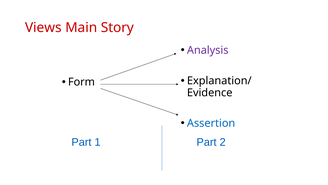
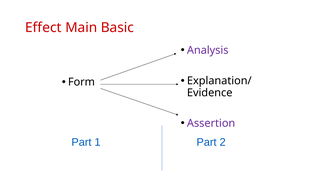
Views: Views -> Effect
Story: Story -> Basic
Assertion colour: blue -> purple
